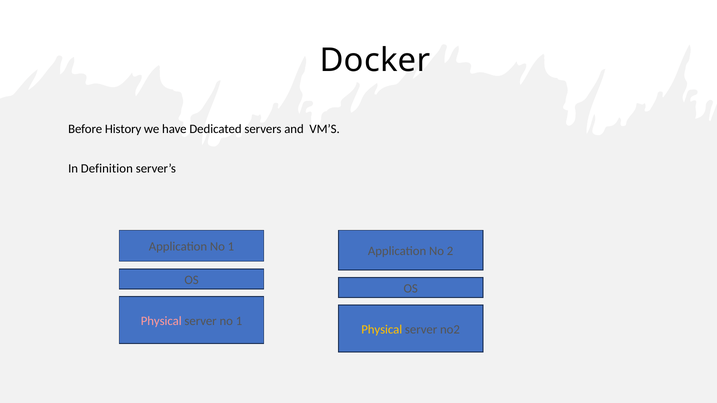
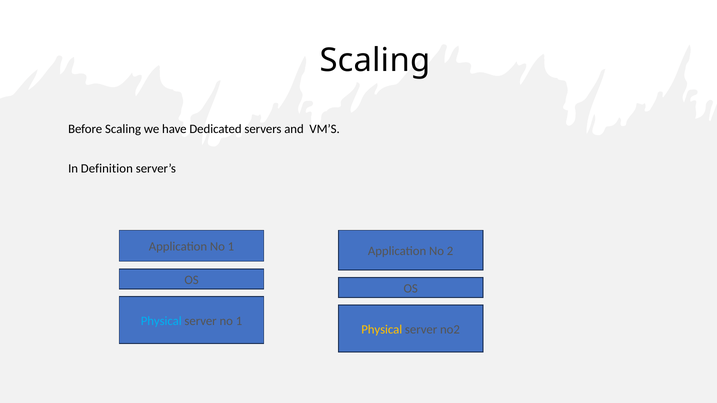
Docker at (375, 60): Docker -> Scaling
Before History: History -> Scaling
Physical at (161, 321) colour: pink -> light blue
